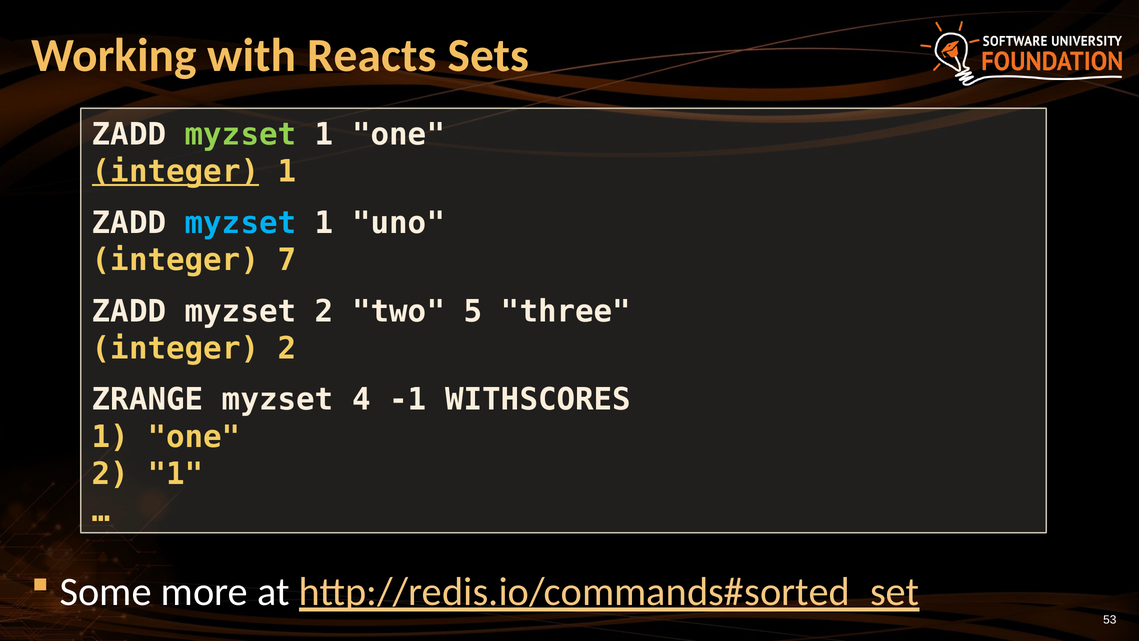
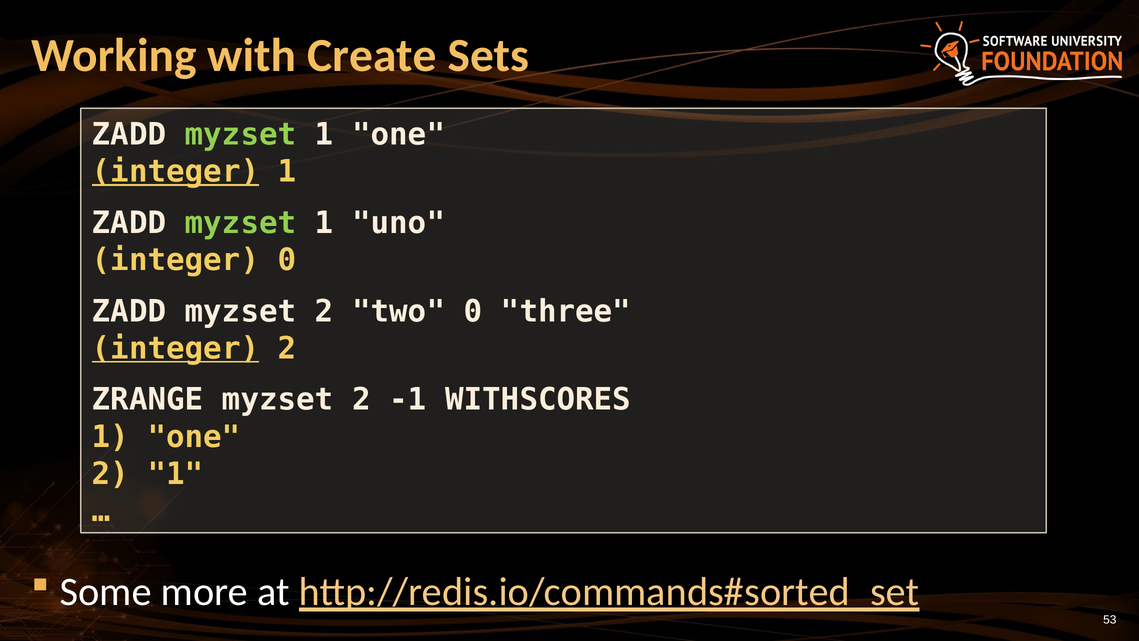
Reacts: Reacts -> Create
myzset at (241, 223) colour: light blue -> light green
integer 7: 7 -> 0
two 5: 5 -> 0
integer at (176, 348) underline: none -> present
ZRANGE myzset 4: 4 -> 2
